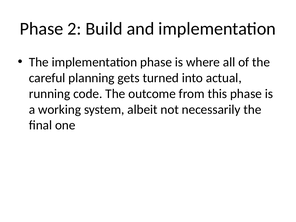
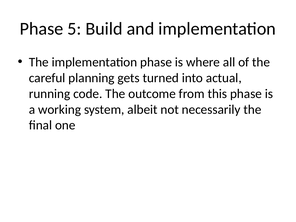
2: 2 -> 5
